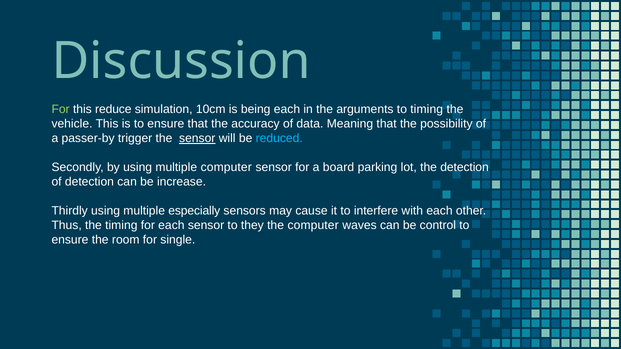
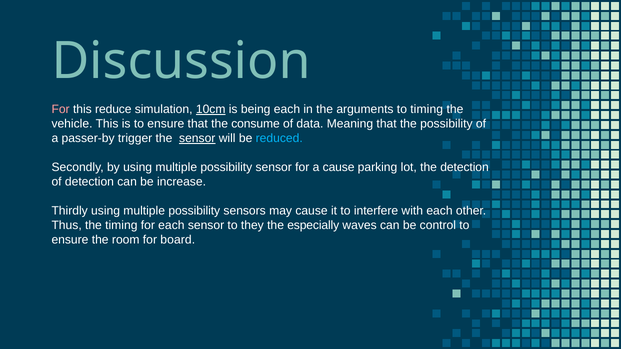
For at (61, 109) colour: light green -> pink
10cm underline: none -> present
accuracy: accuracy -> consume
by using multiple computer: computer -> possibility
a board: board -> cause
Thirdly using multiple especially: especially -> possibility
the computer: computer -> especially
single: single -> board
